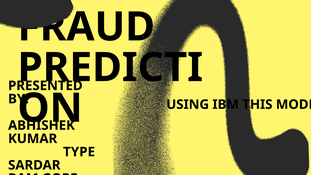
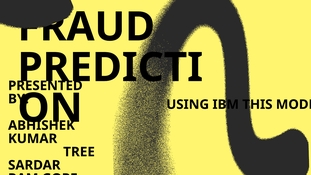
TYPE: TYPE -> TREE
